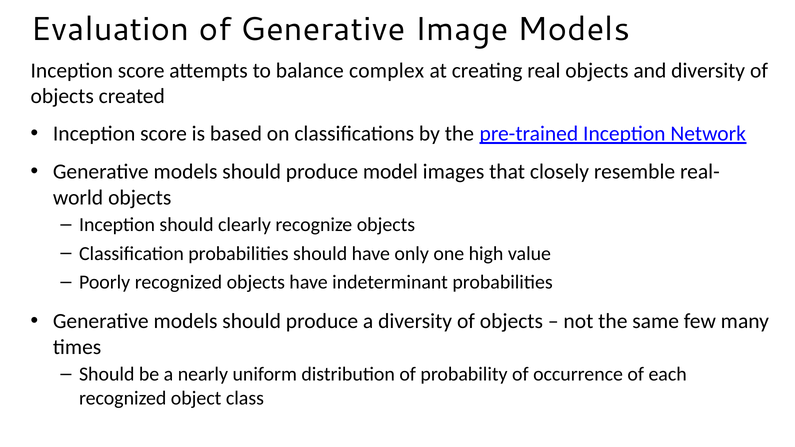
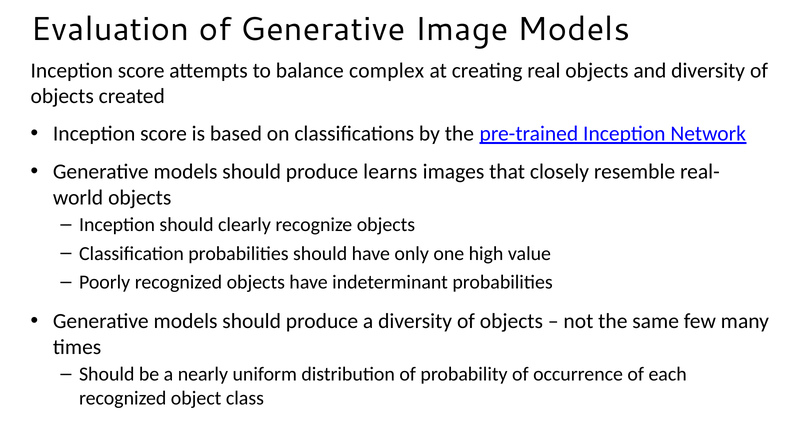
model: model -> learns
